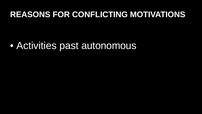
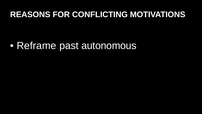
Activities: Activities -> Reframe
